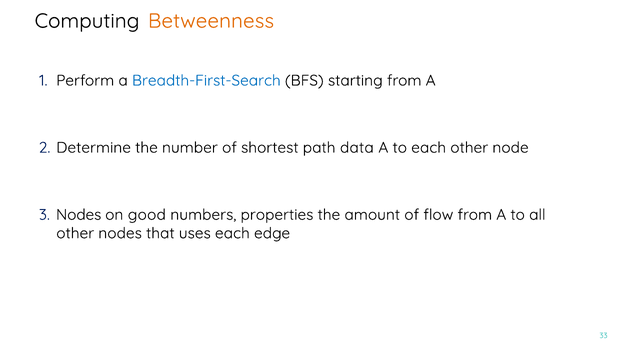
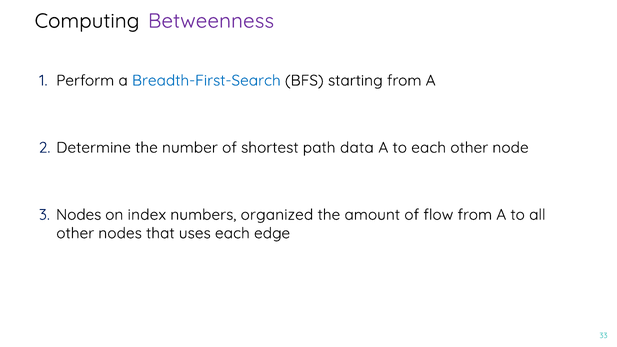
Betweenness colour: orange -> purple
good: good -> index
properties: properties -> organized
